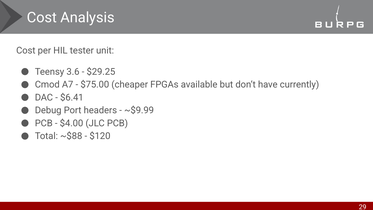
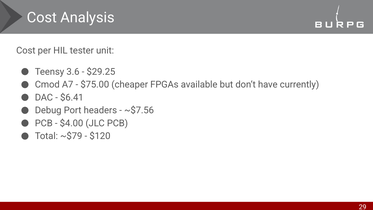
~$9.99: ~$9.99 -> ~$7.56
~$88: ~$88 -> ~$79
